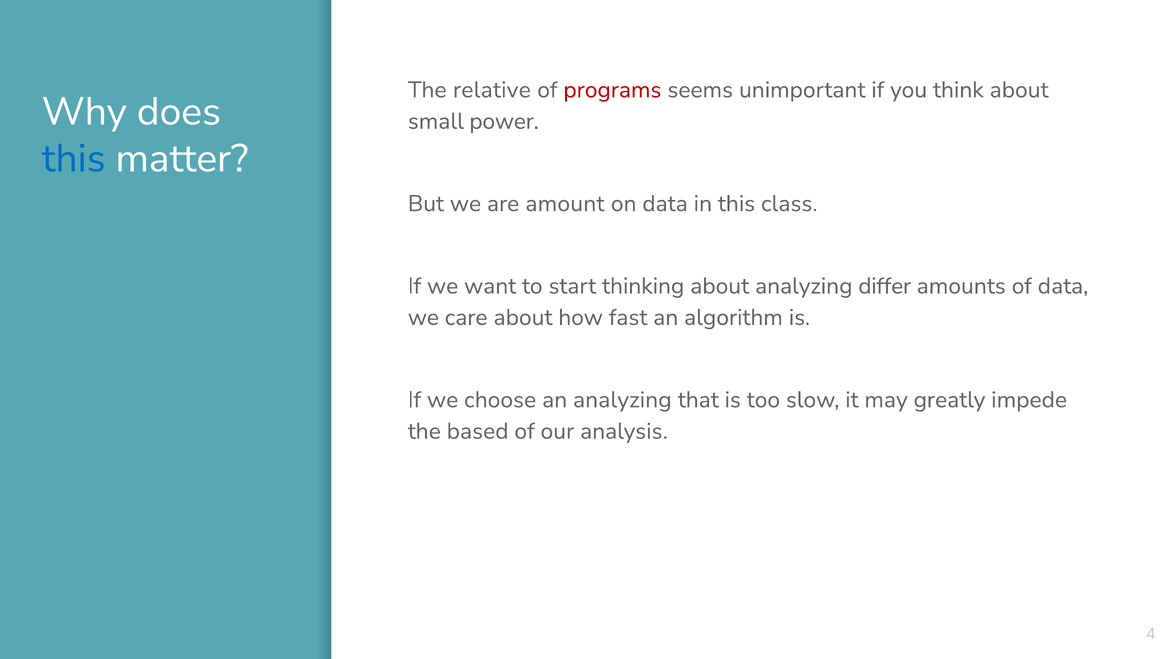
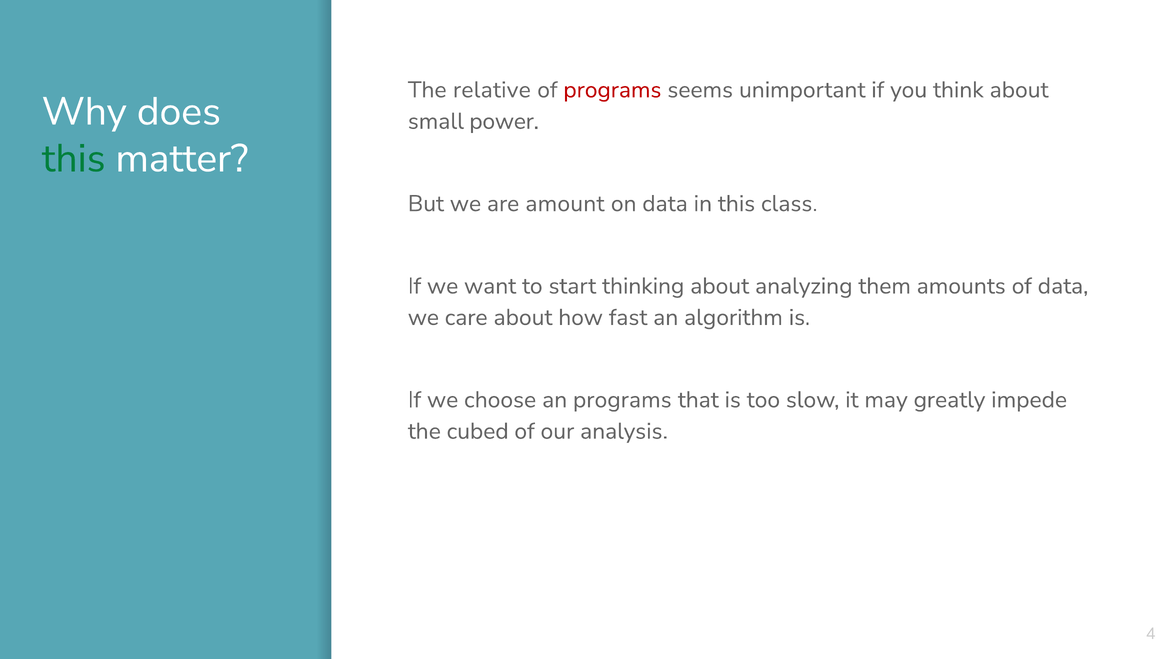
this at (74, 159) colour: blue -> green
differ: differ -> them
an analyzing: analyzing -> programs
based: based -> cubed
